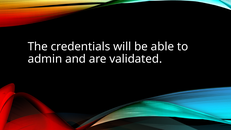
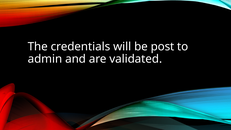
able: able -> post
